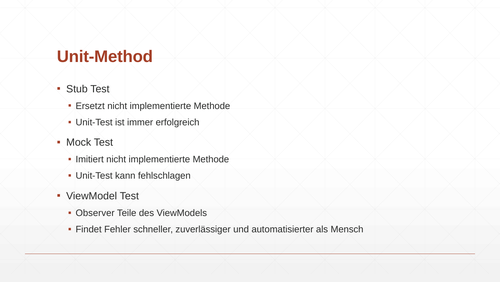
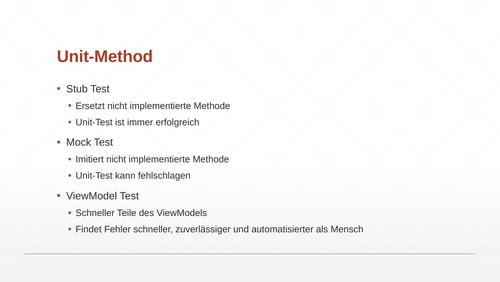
Observer at (95, 212): Observer -> Schneller
